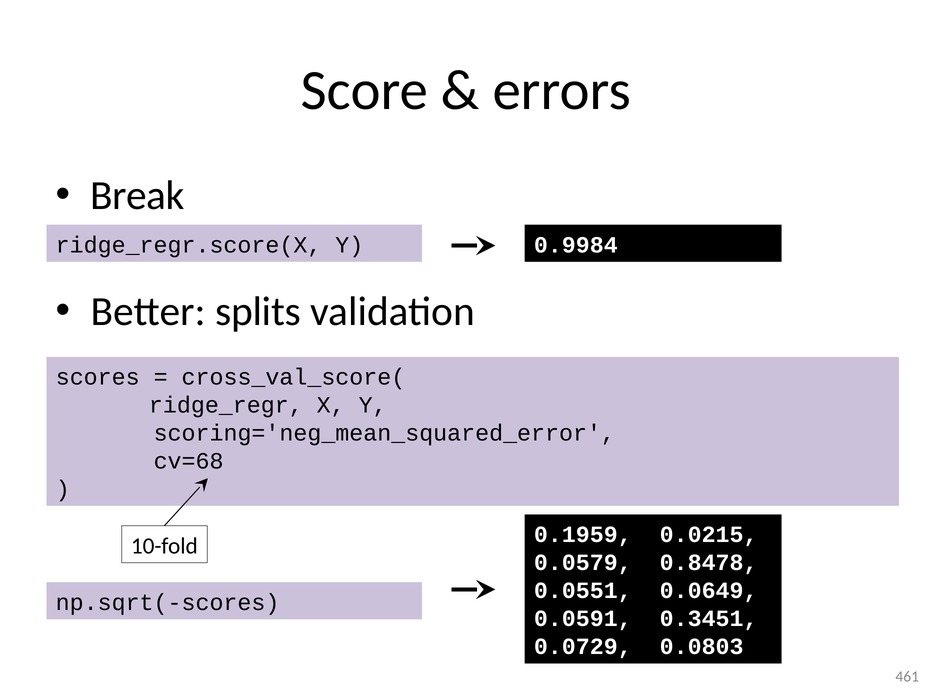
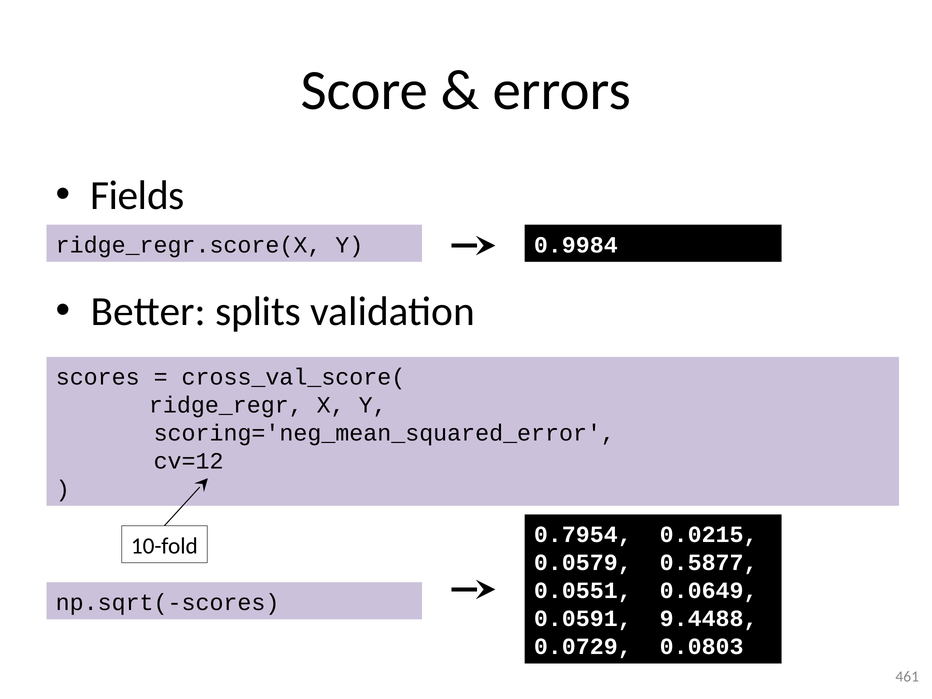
Break: Break -> Fields
cv=68: cv=68 -> cv=12
0.1959: 0.1959 -> 0.7954
0.8478: 0.8478 -> 0.5877
0.3451: 0.3451 -> 9.4488
